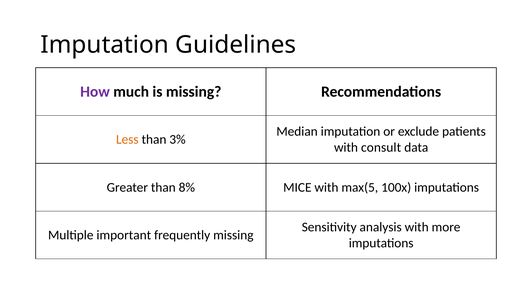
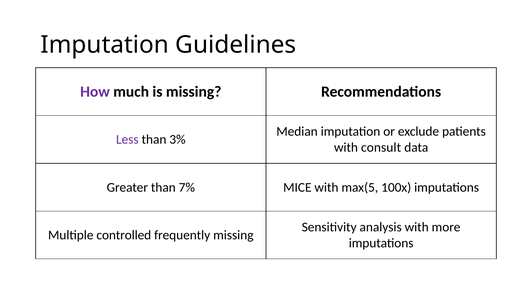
Less colour: orange -> purple
8%: 8% -> 7%
important: important -> controlled
